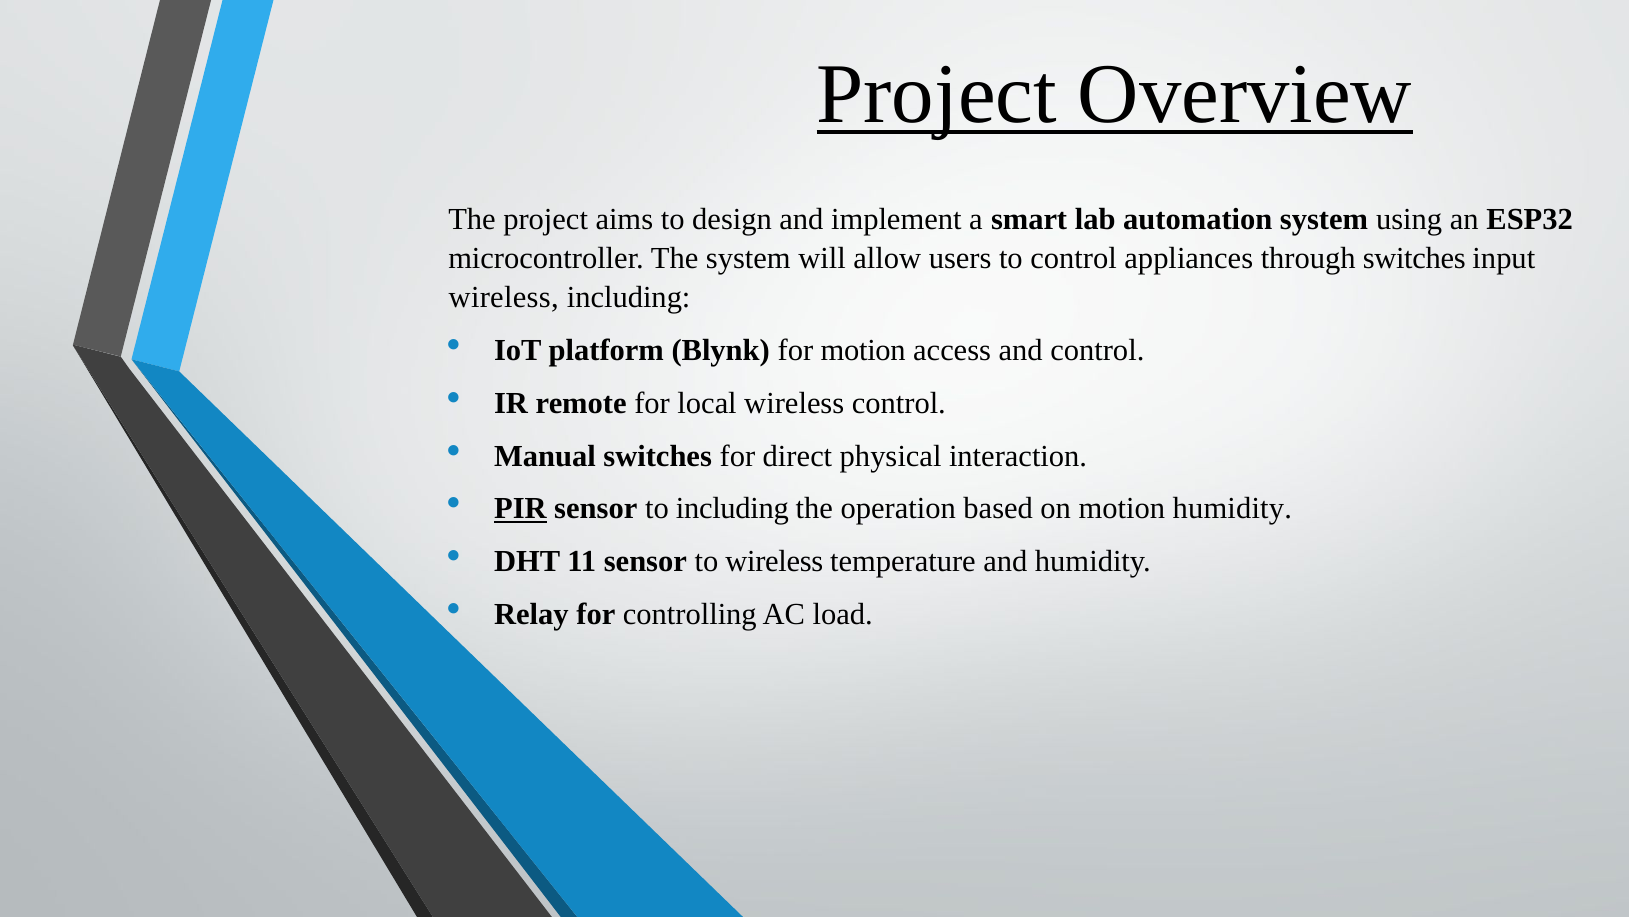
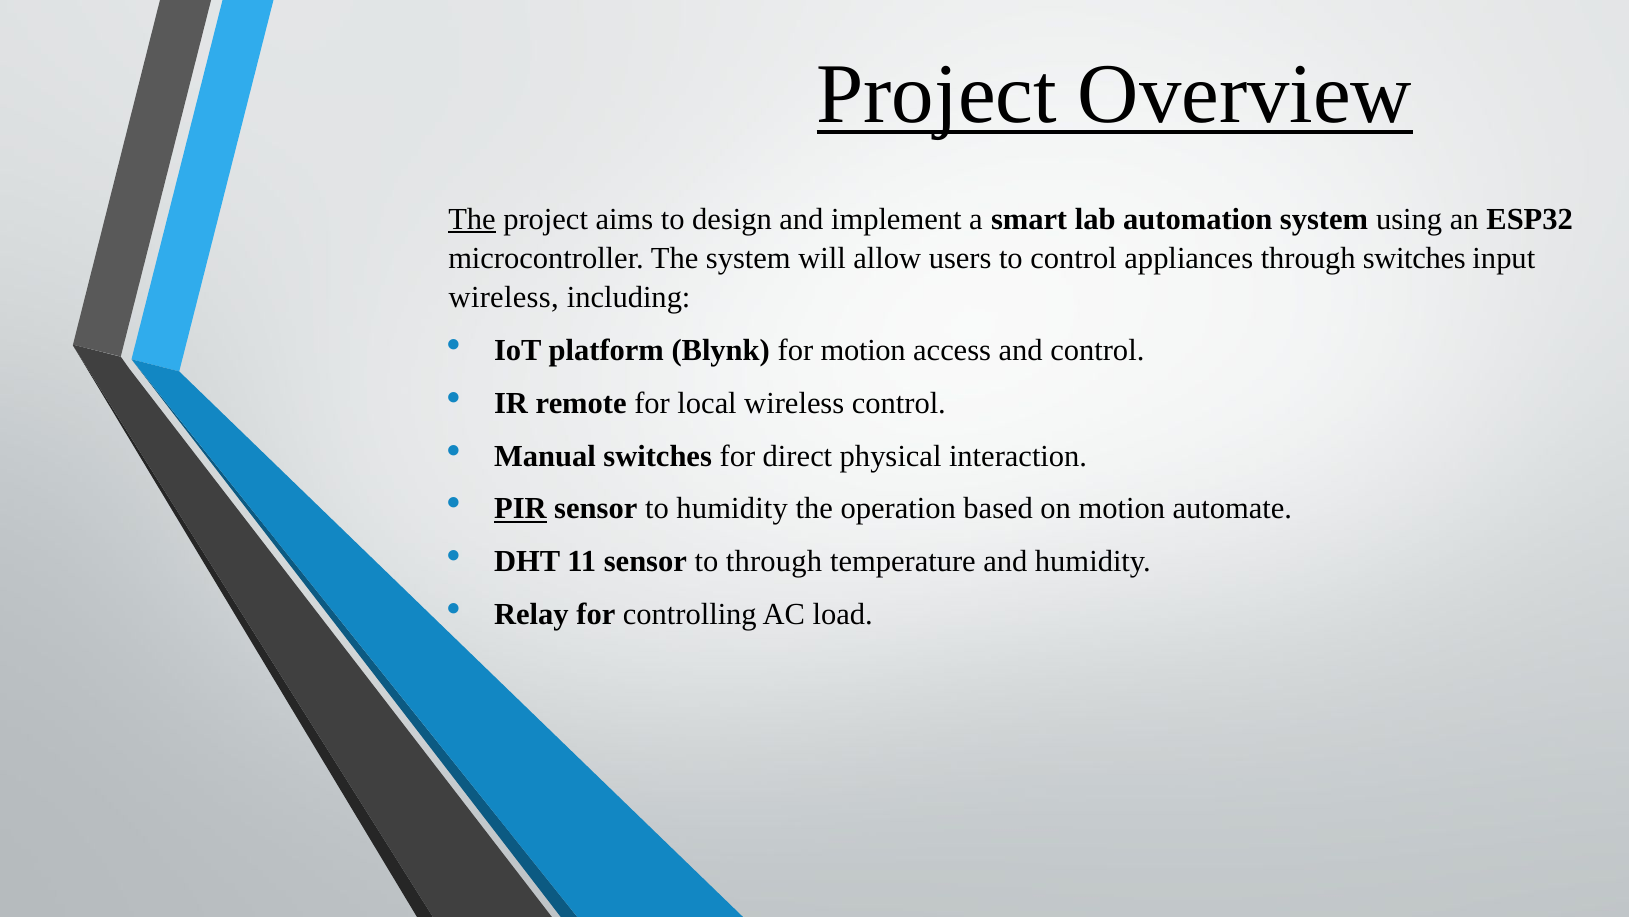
The at (472, 219) underline: none -> present
to including: including -> humidity
motion humidity: humidity -> automate
to wireless: wireless -> through
